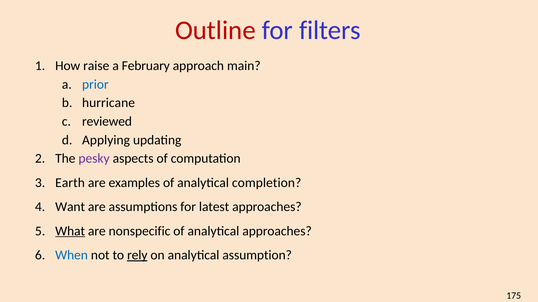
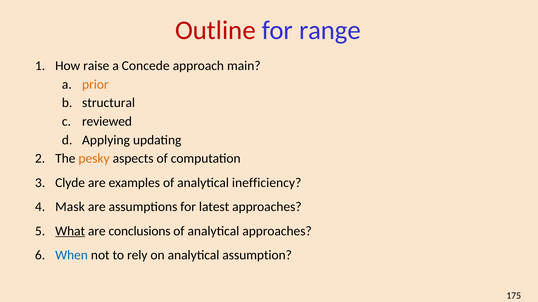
filters: filters -> range
February: February -> Concede
prior colour: blue -> orange
hurricane: hurricane -> structural
pesky colour: purple -> orange
Earth: Earth -> Clyde
completion: completion -> inefficiency
Want: Want -> Mask
nonspecific: nonspecific -> conclusions
rely underline: present -> none
